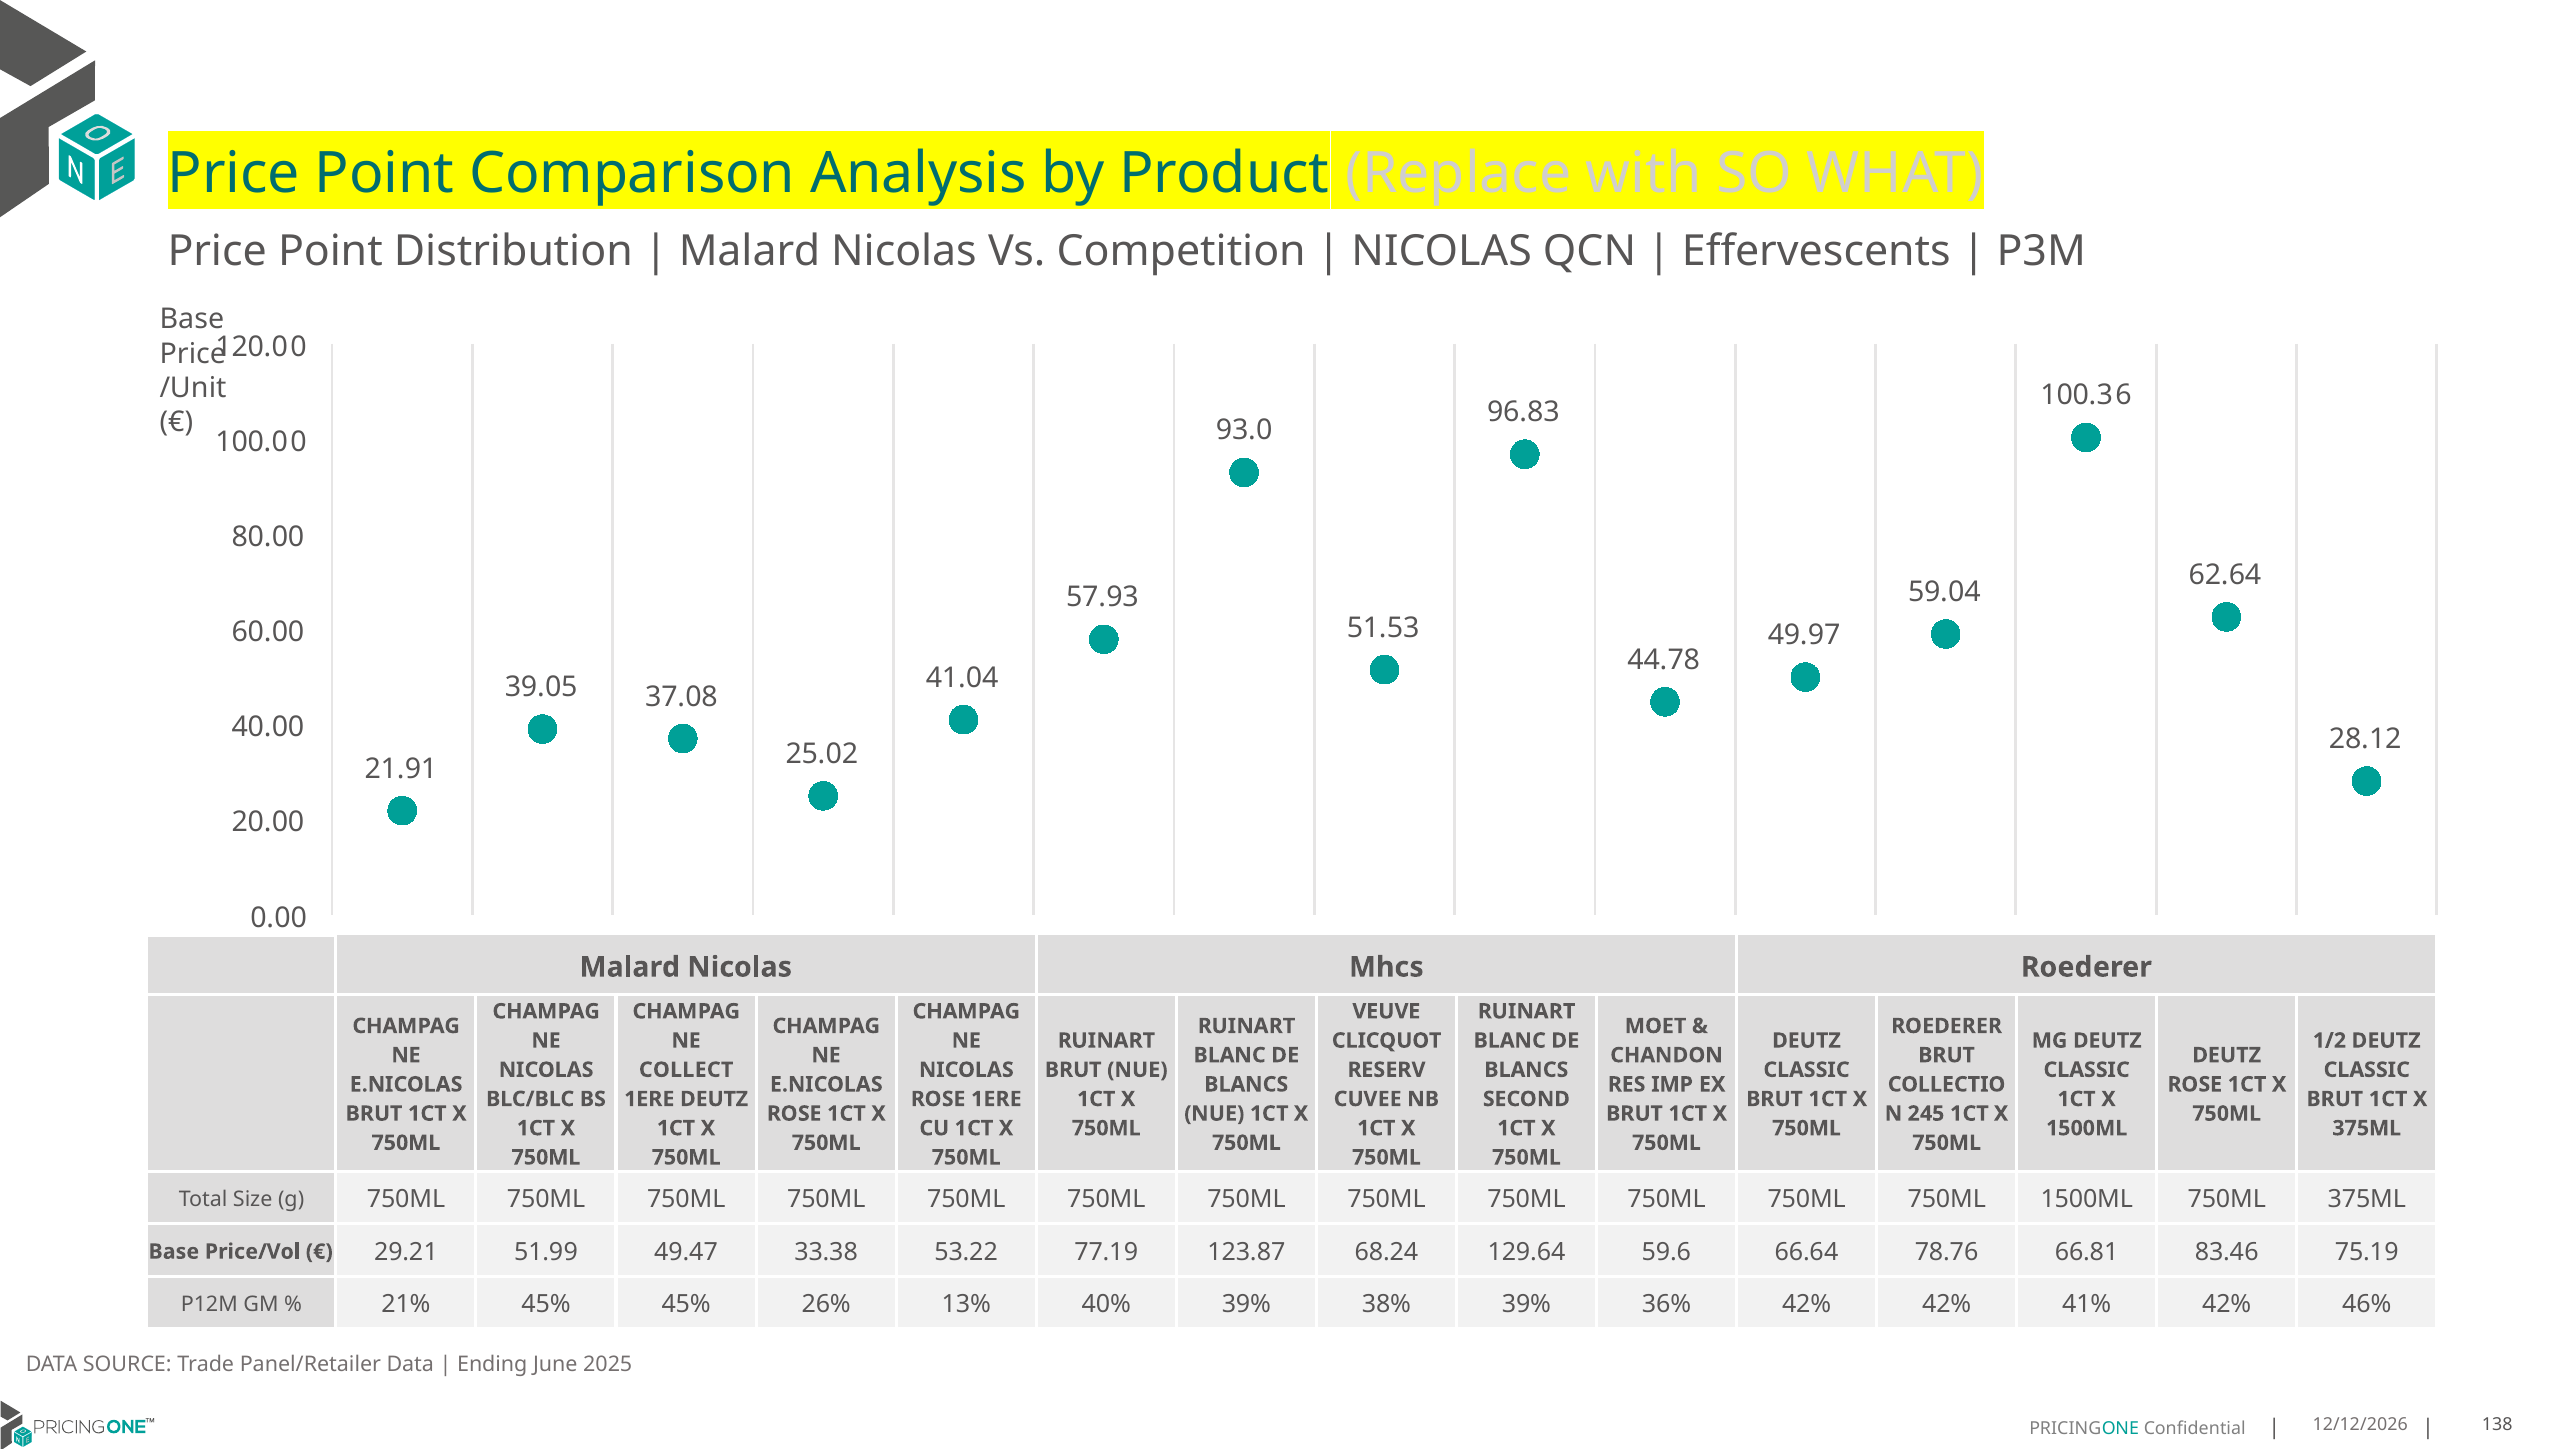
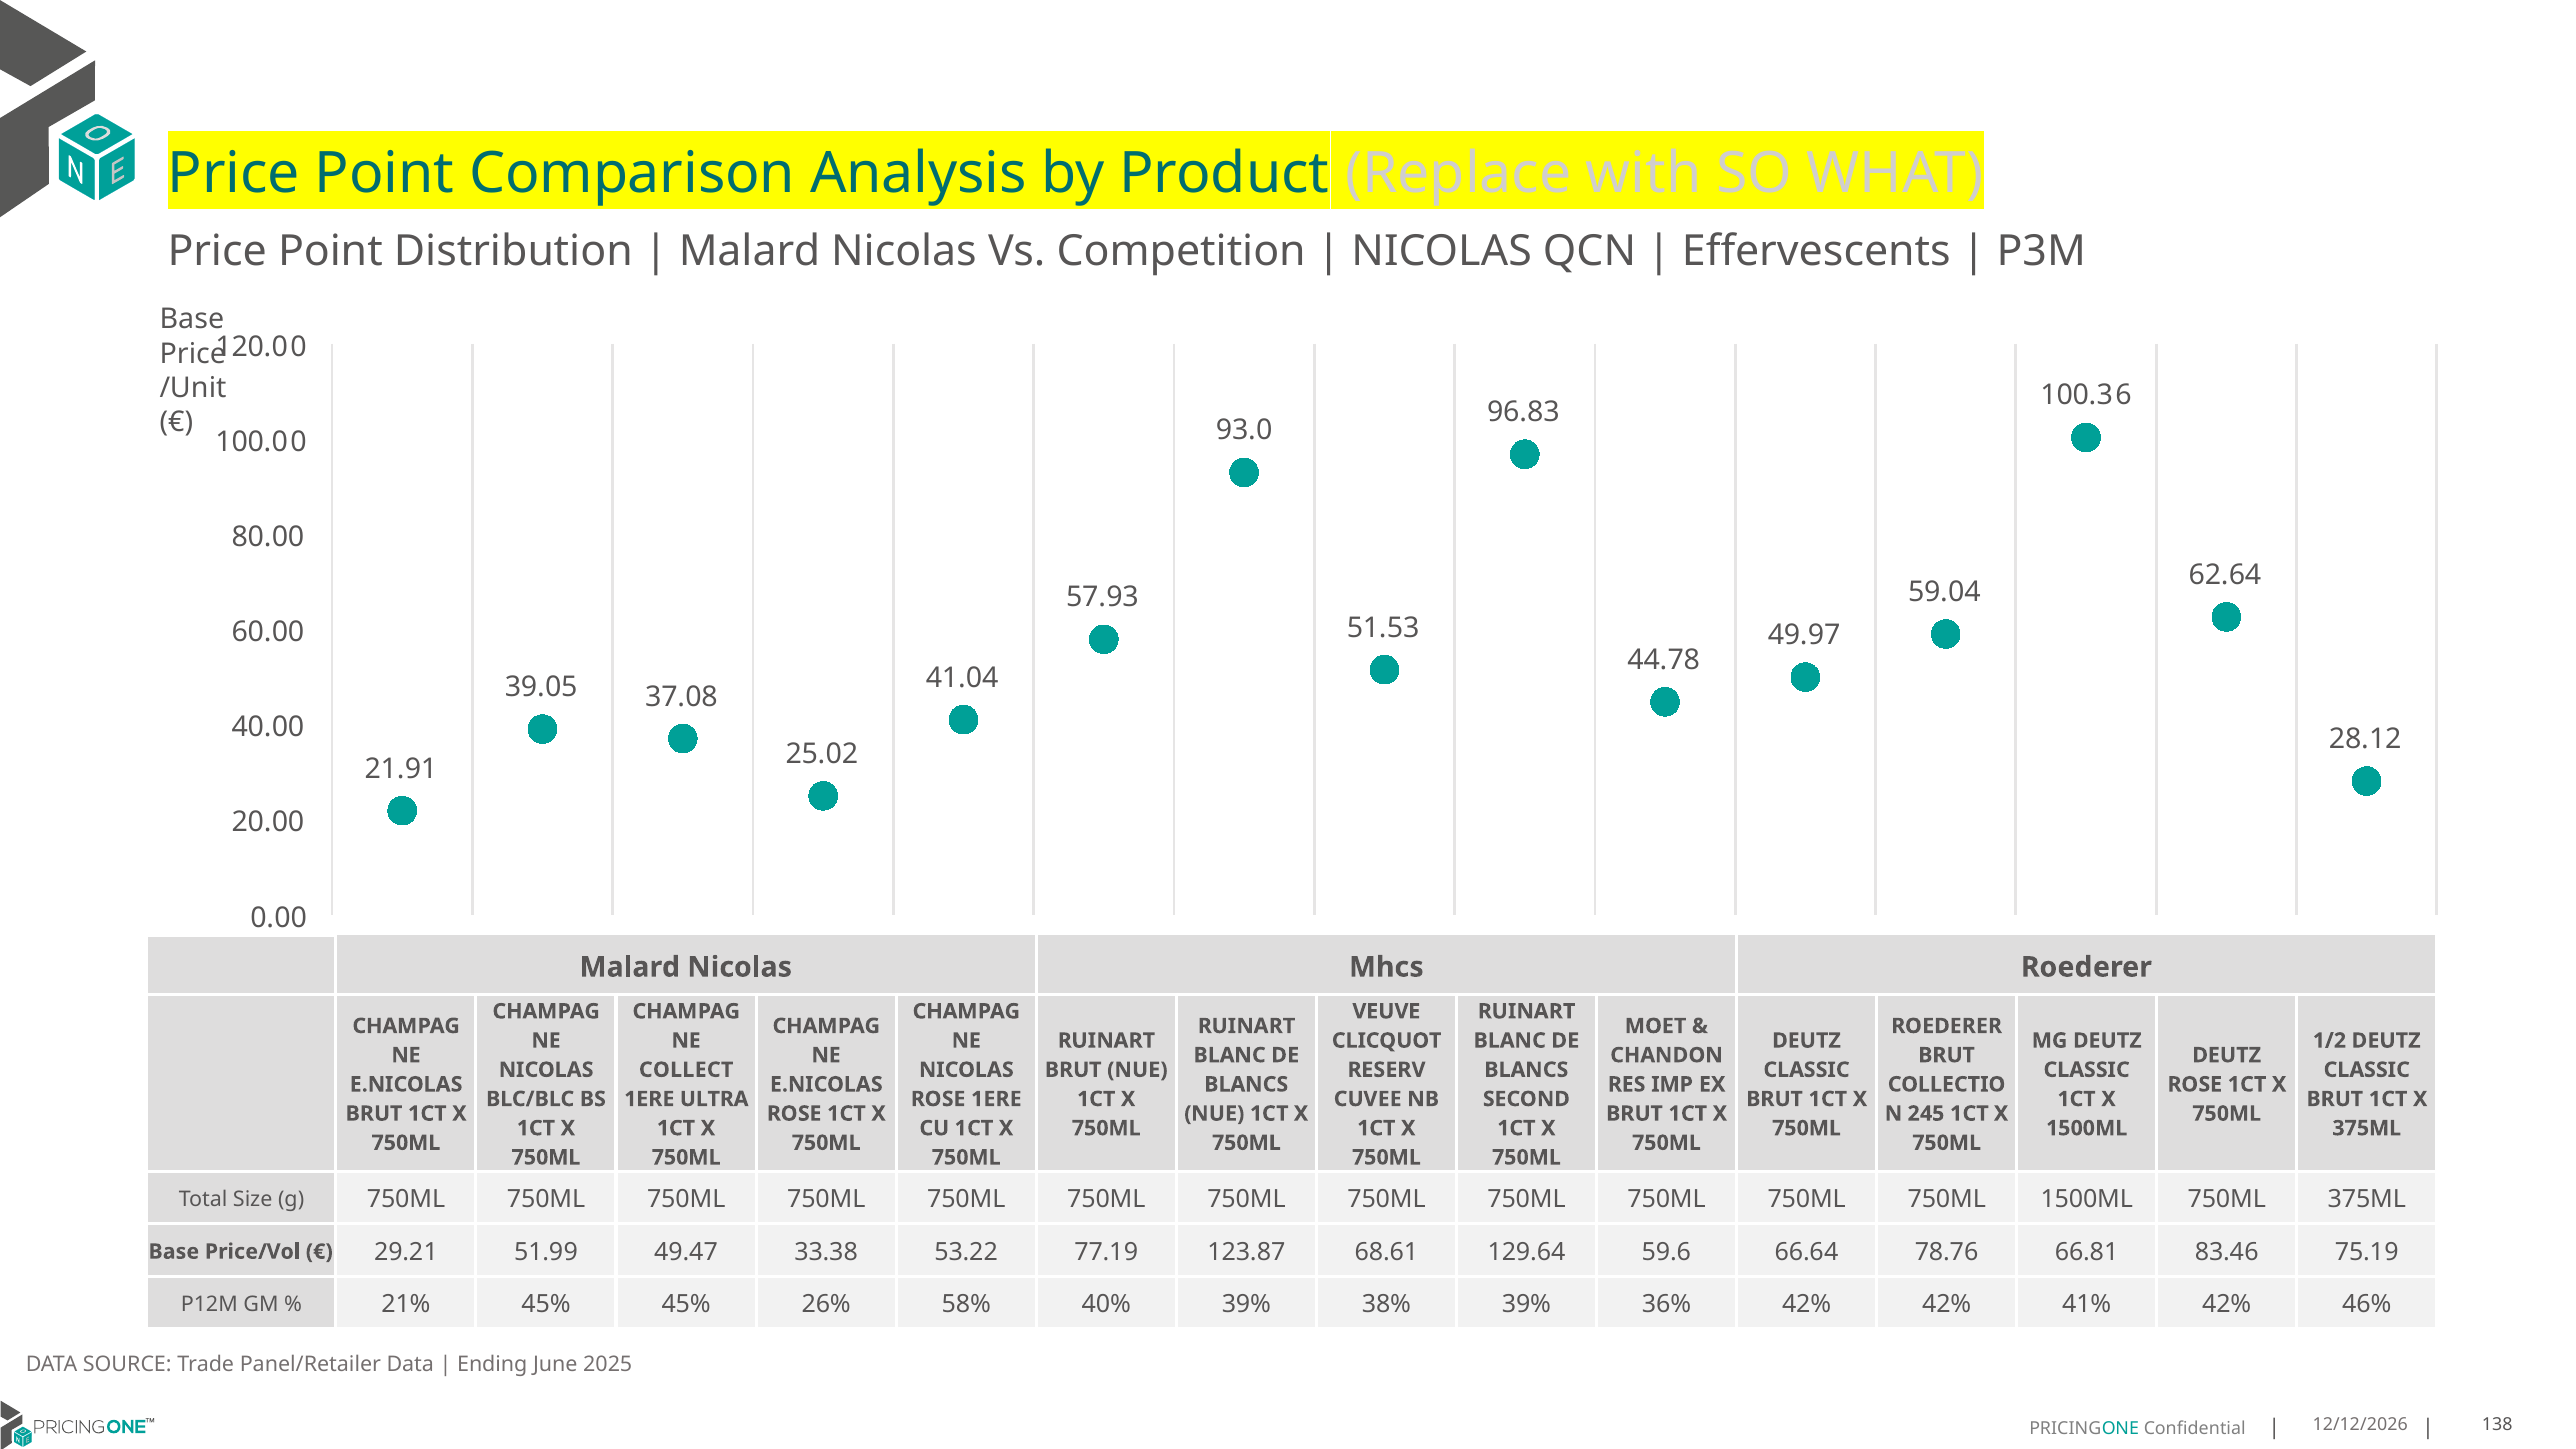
1ERE DEUTZ: DEUTZ -> ULTRA
68.24: 68.24 -> 68.61
13%: 13% -> 58%
